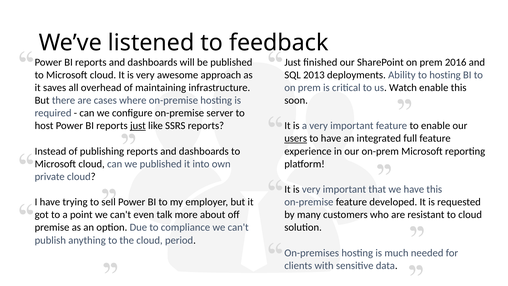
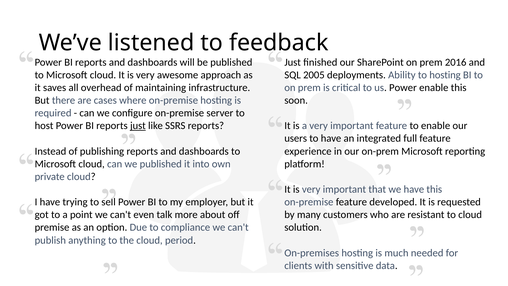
2013: 2013 -> 2005
us Watch: Watch -> Power
users underline: present -> none
